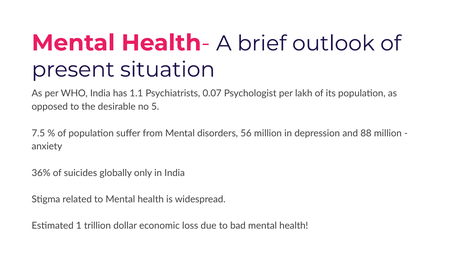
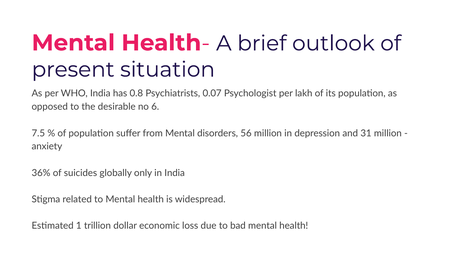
1.1: 1.1 -> 0.8
5: 5 -> 6
88: 88 -> 31
